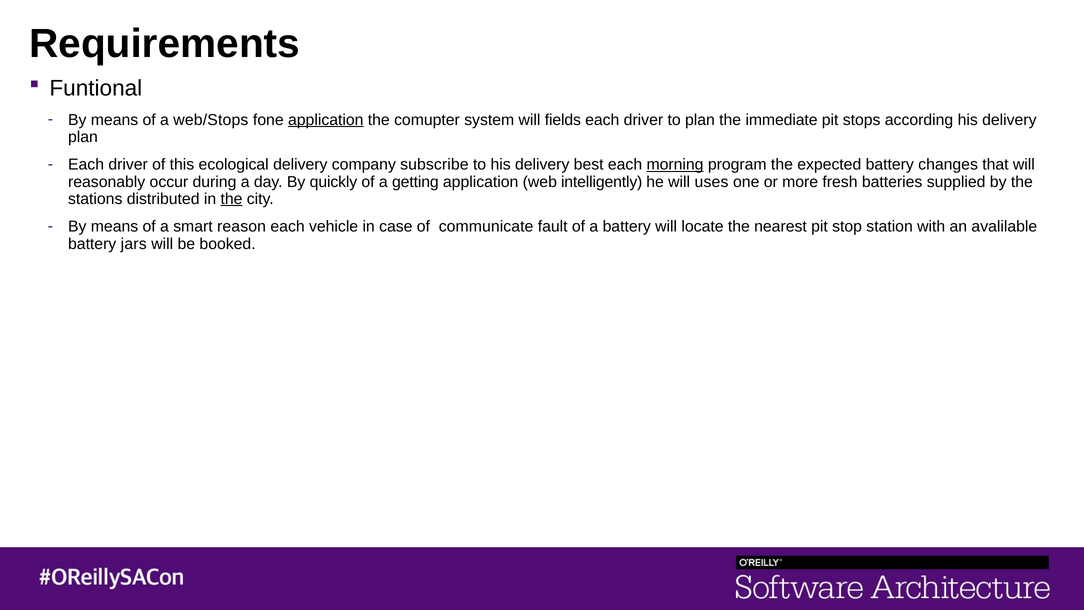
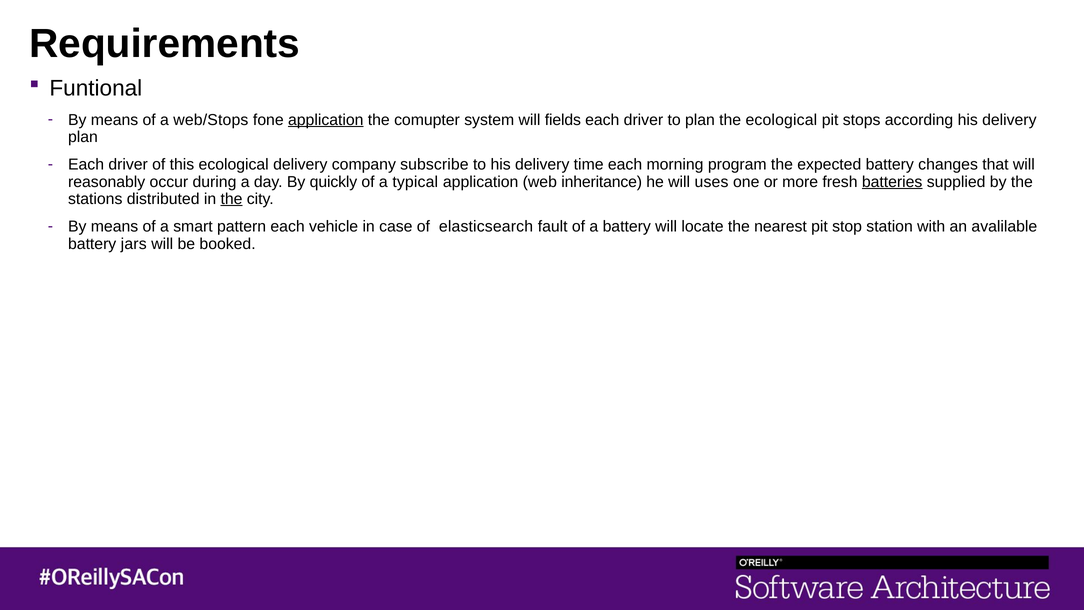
the immediate: immediate -> ecological
best: best -> time
morning underline: present -> none
getting: getting -> typical
intelligently: intelligently -> inheritance
batteries underline: none -> present
reason: reason -> pattern
communicate: communicate -> elasticsearch
